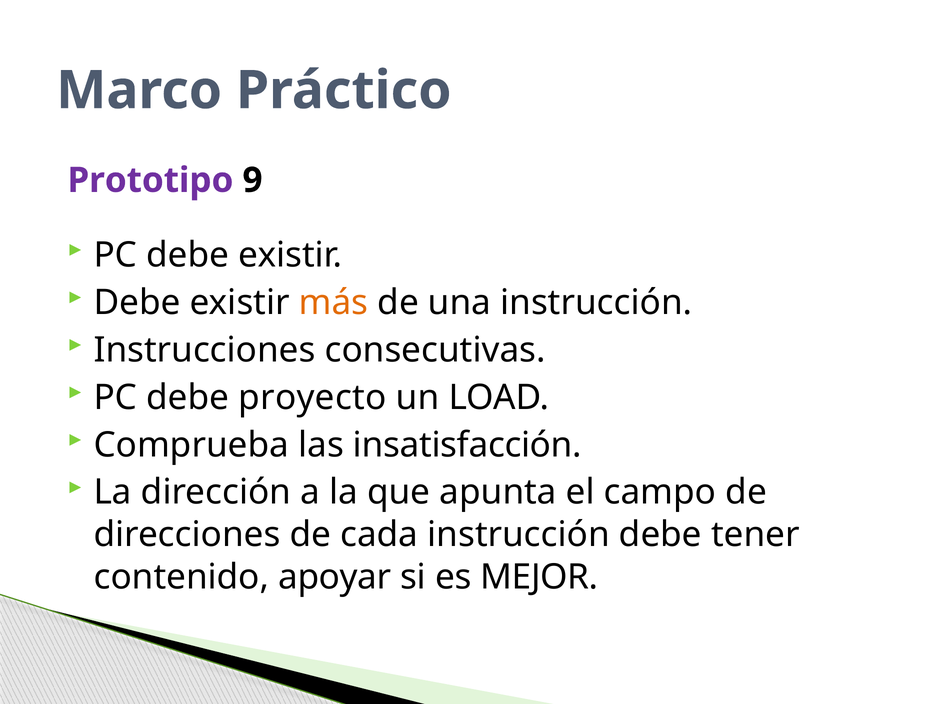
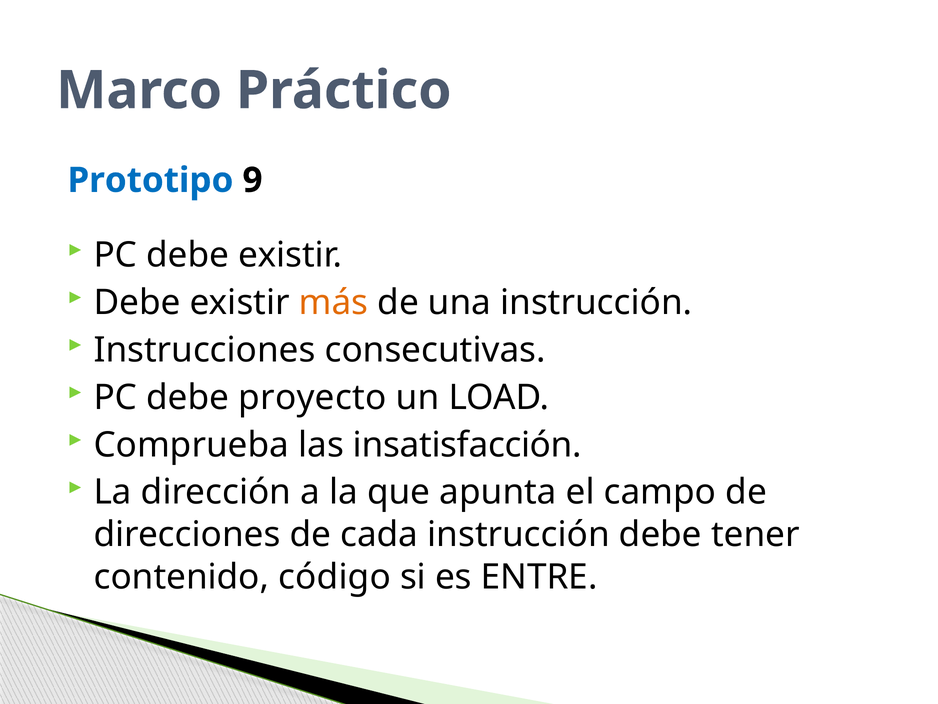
Prototipo colour: purple -> blue
apoyar: apoyar -> código
MEJOR: MEJOR -> ENTRE
